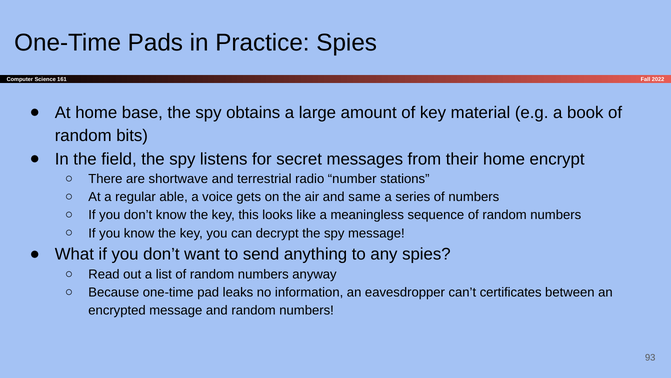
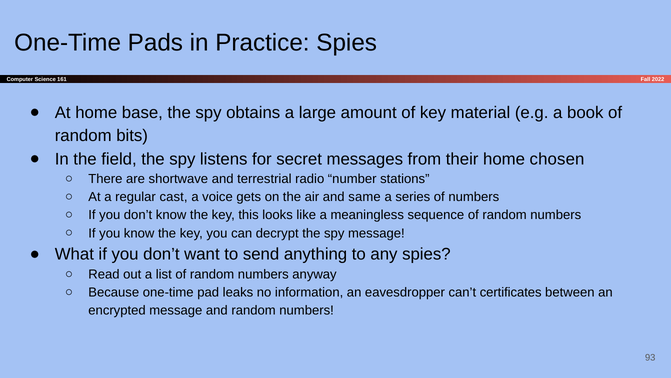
encrypt: encrypt -> chosen
able: able -> cast
